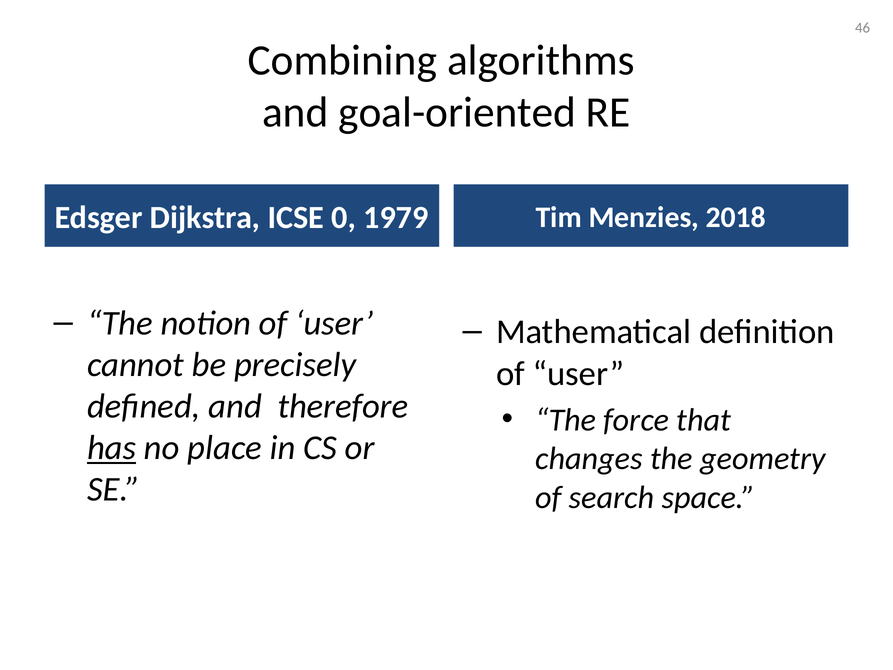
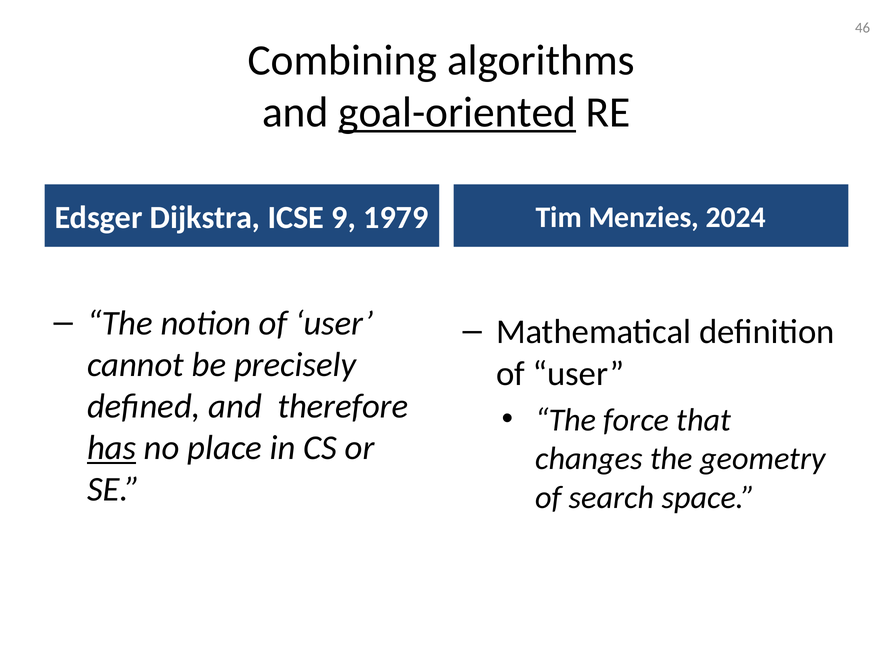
goal-oriented underline: none -> present
0: 0 -> 9
2018: 2018 -> 2024
